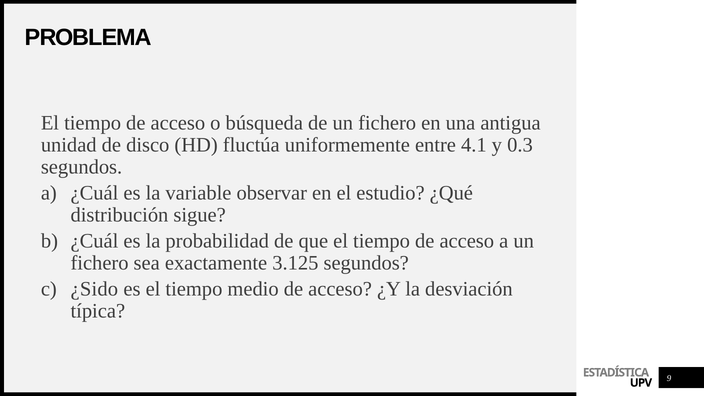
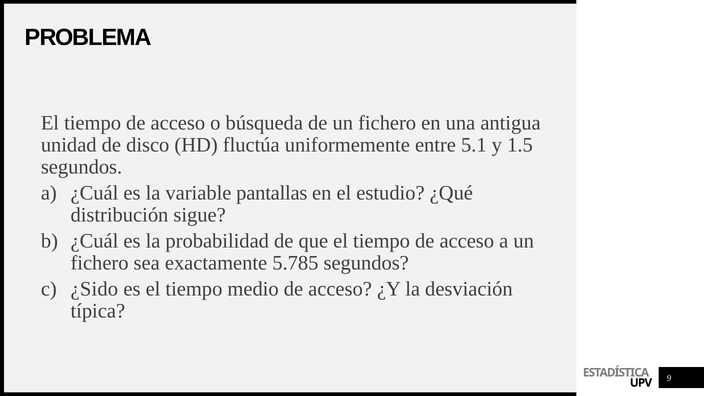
4.1: 4.1 -> 5.1
0.3: 0.3 -> 1.5
observar: observar -> pantallas
3.125: 3.125 -> 5.785
